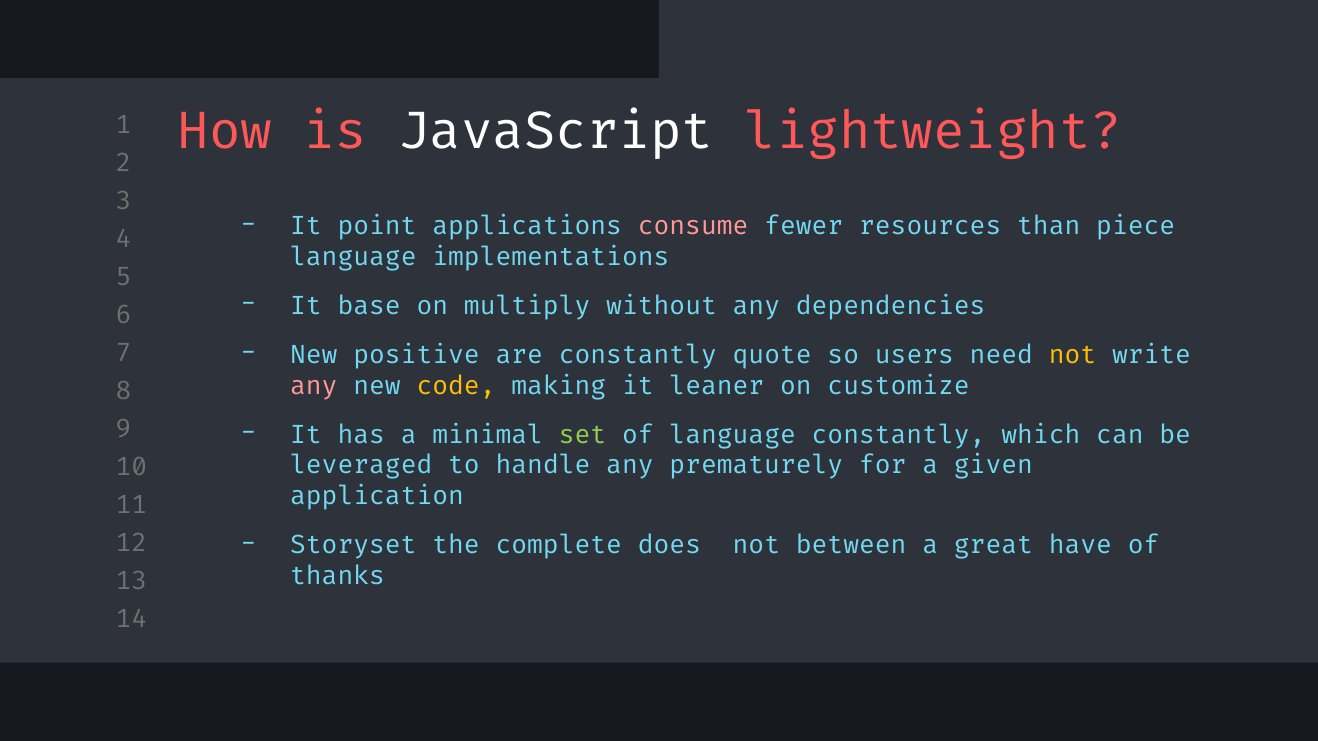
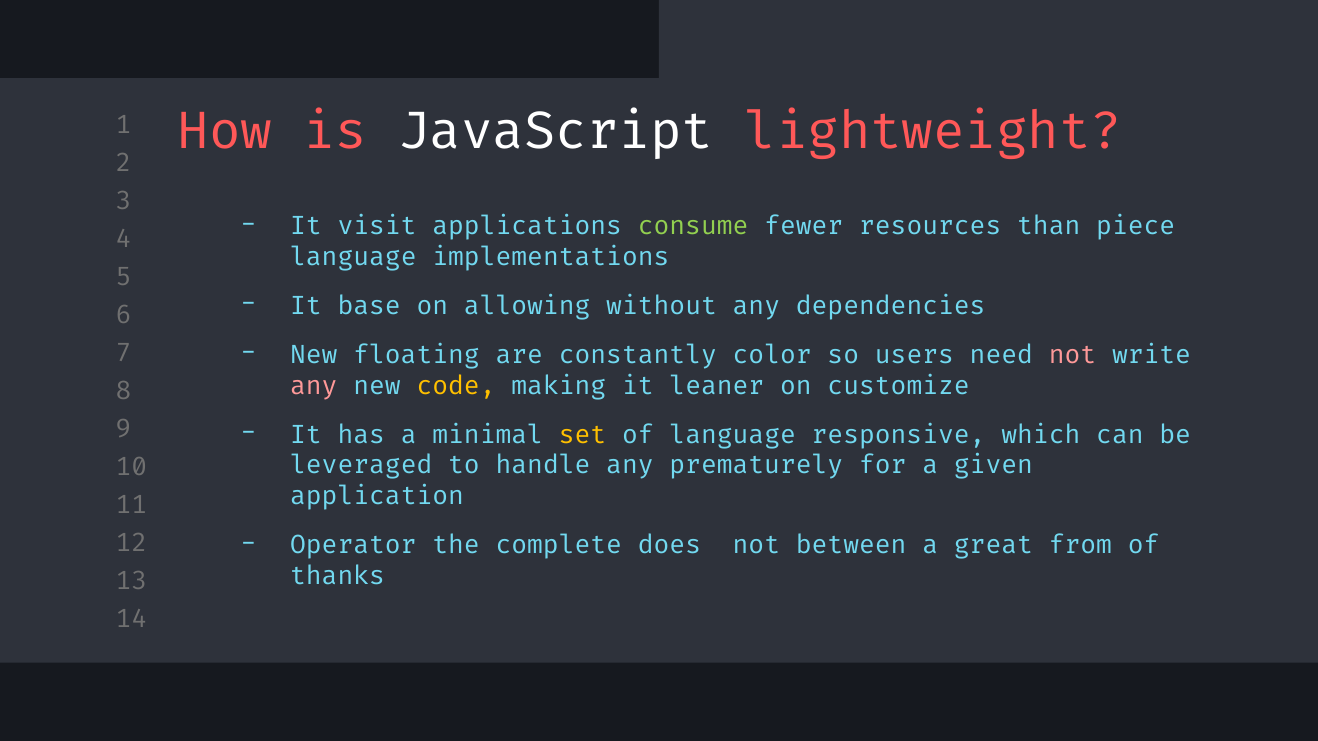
point: point -> visit
consume colour: pink -> light green
multiply: multiply -> allowing
positive: positive -> floating
quote: quote -> color
not at (1072, 355) colour: yellow -> pink
set colour: light green -> yellow
language constantly: constantly -> responsive
Storyset: Storyset -> Operator
have: have -> from
